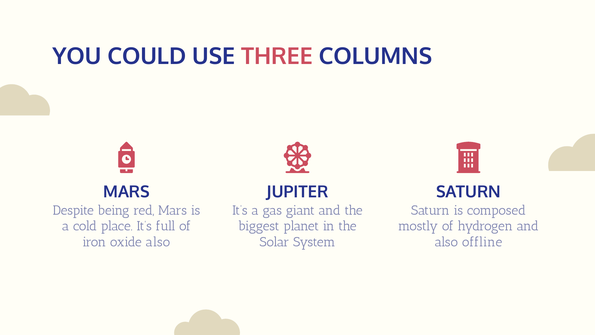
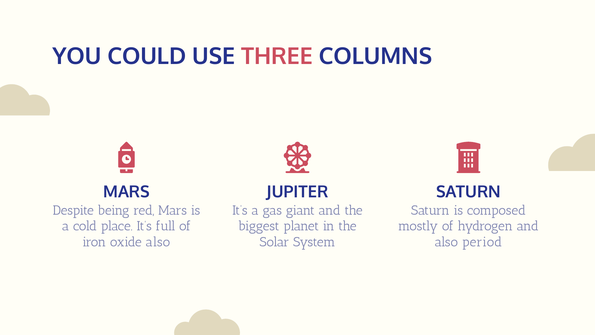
offline: offline -> period
